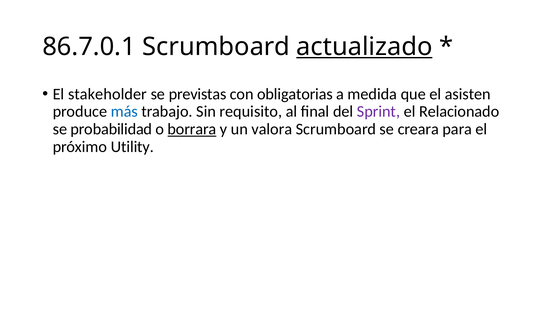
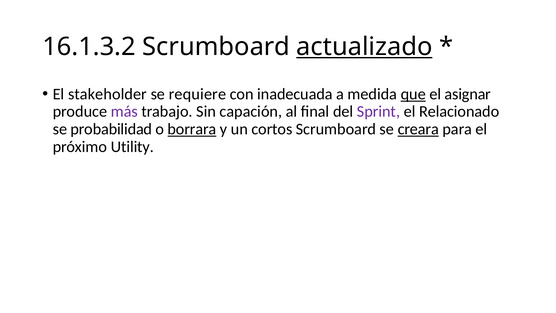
86.7.0.1: 86.7.0.1 -> 16.1.3.2
previstas: previstas -> requiere
obligatorias: obligatorias -> inadecuada
que underline: none -> present
asisten: asisten -> asignar
más colour: blue -> purple
requisito: requisito -> capación
valora: valora -> cortos
creara underline: none -> present
